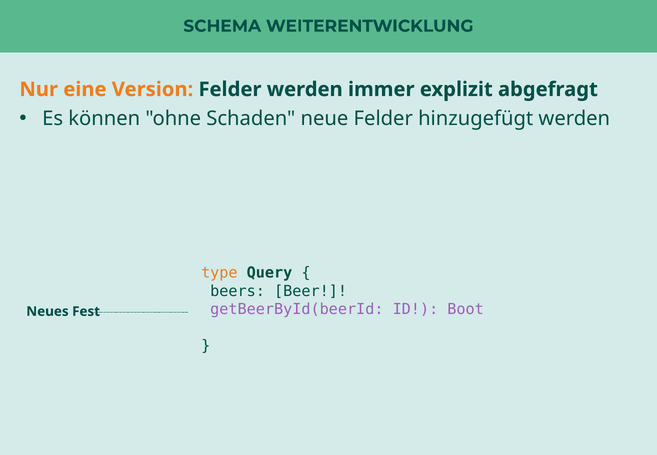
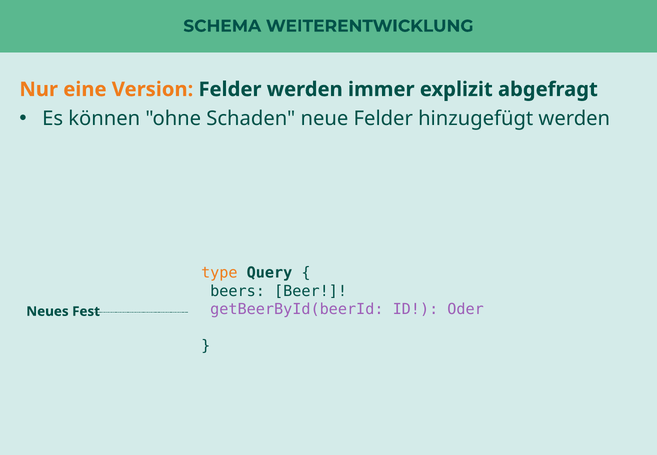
Boot: Boot -> Oder
